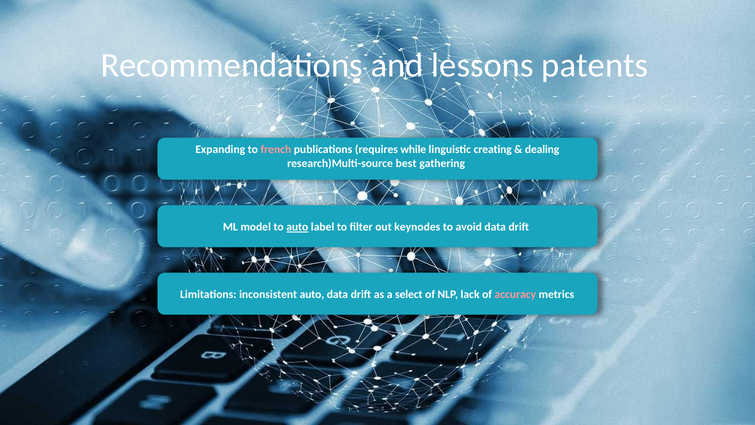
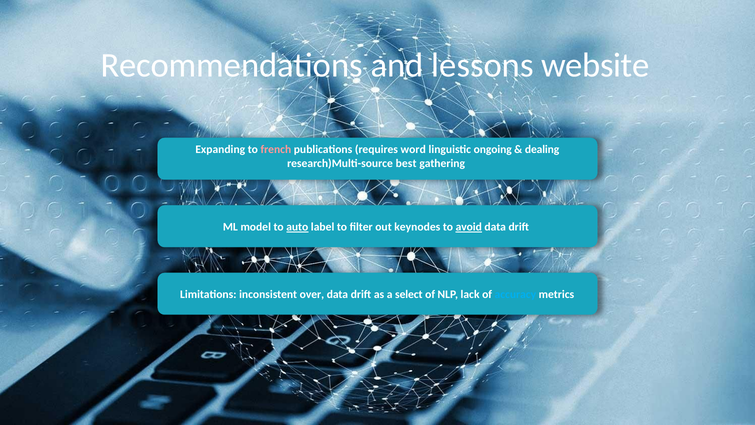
patents: patents -> website
while: while -> word
creating: creating -> ongoing
avoid underline: none -> present
inconsistent auto: auto -> over
accuracy colour: pink -> light blue
